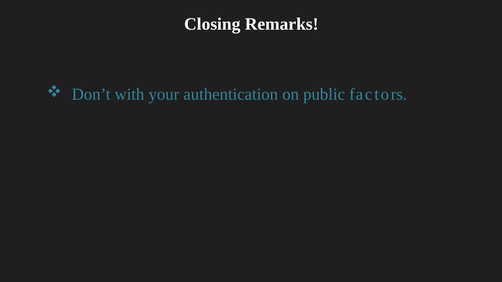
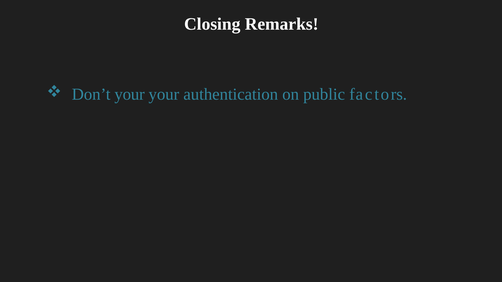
Don’t with: with -> your
